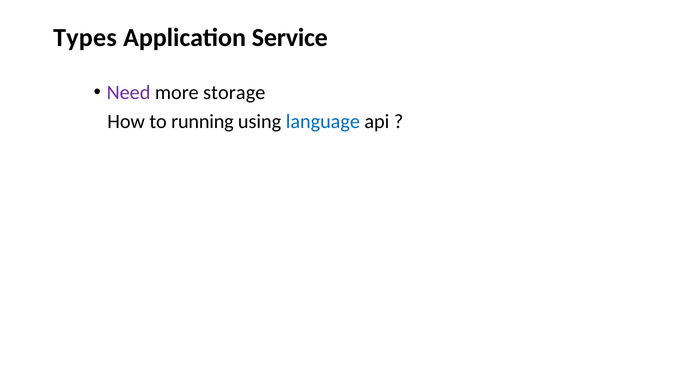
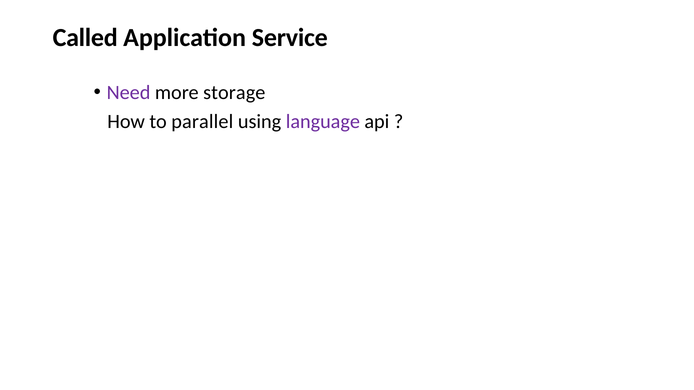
Types: Types -> Called
running: running -> parallel
language colour: blue -> purple
